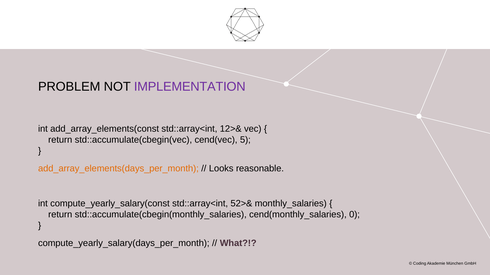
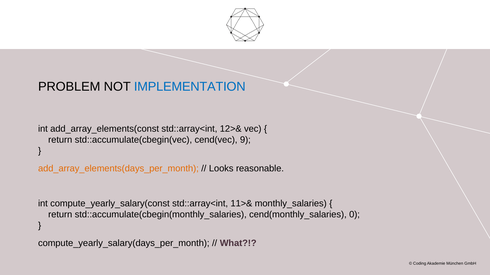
IMPLEMENTATION colour: purple -> blue
5: 5 -> 9
52>&: 52>& -> 11>&
